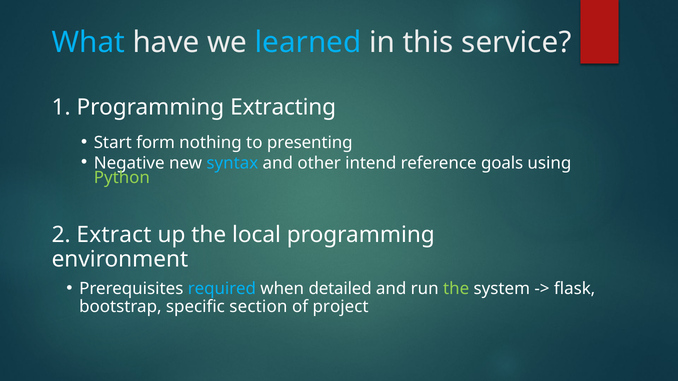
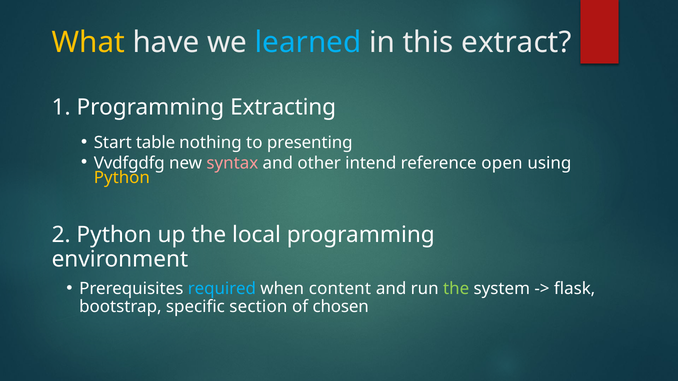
What colour: light blue -> yellow
service: service -> extract
form: form -> table
Negative: Negative -> Vvdfgdfg
syntax colour: light blue -> pink
goals: goals -> open
Python at (122, 178) colour: light green -> yellow
2 Extract: Extract -> Python
detailed: detailed -> content
project: project -> chosen
